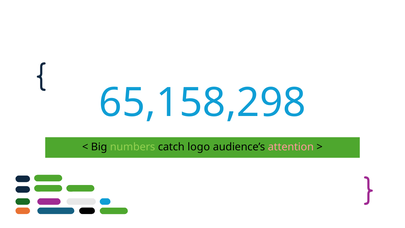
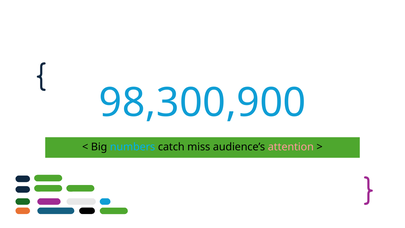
65,158,298: 65,158,298 -> 98,300,900
numbers colour: light green -> light blue
logo: logo -> miss
